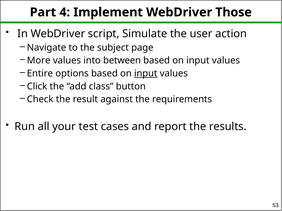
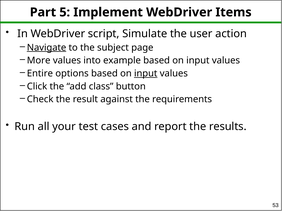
4: 4 -> 5
Those: Those -> Items
Navigate underline: none -> present
between: between -> example
